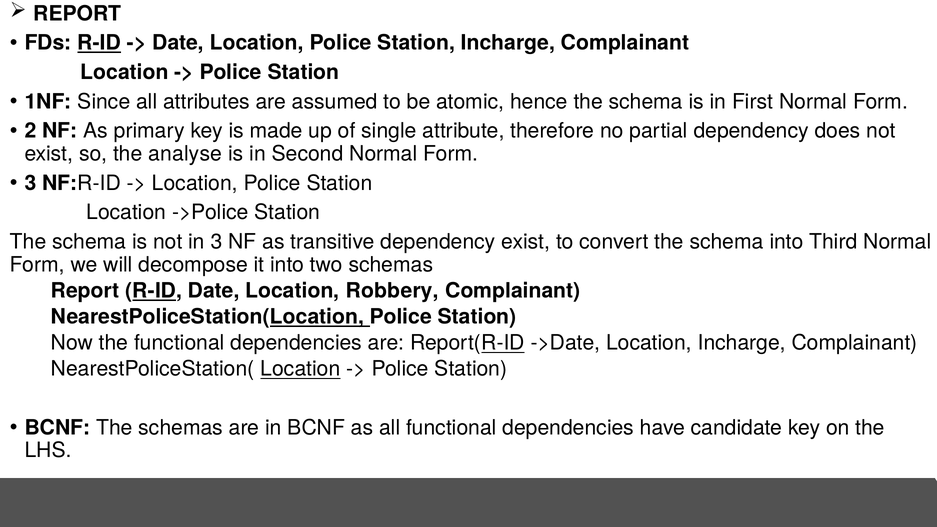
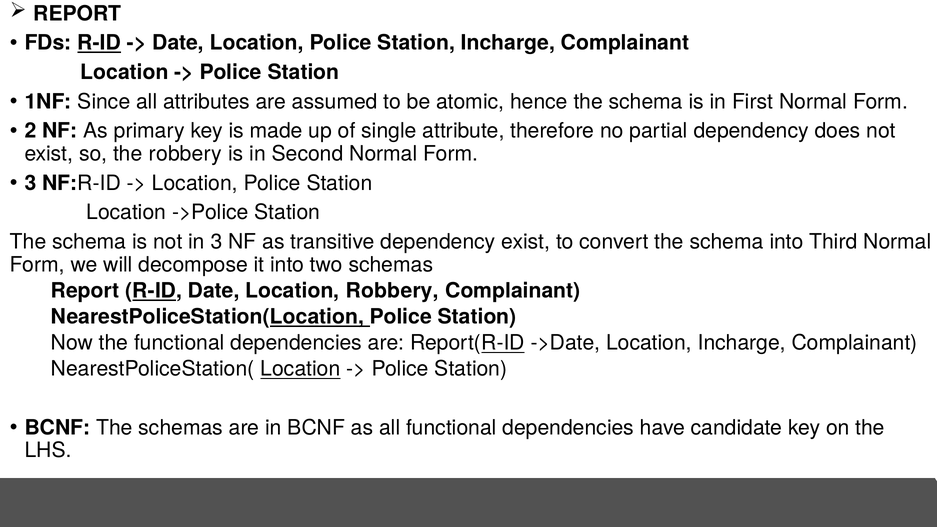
the analyse: analyse -> robbery
